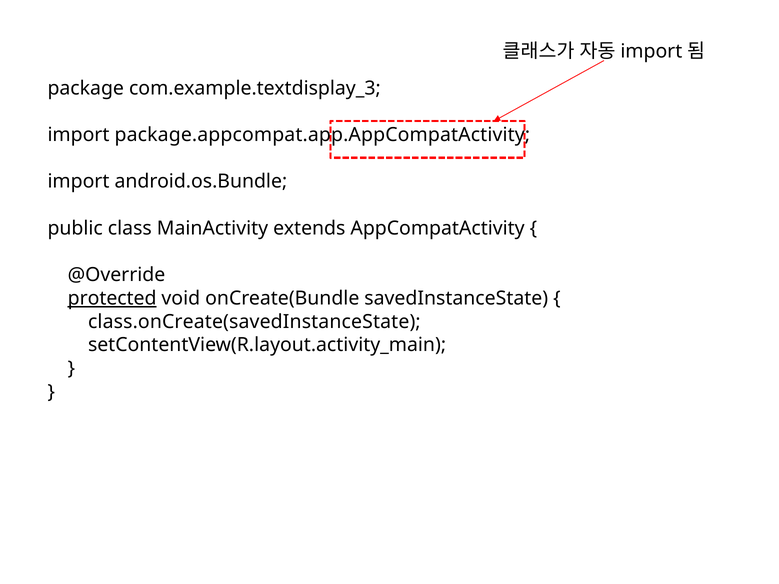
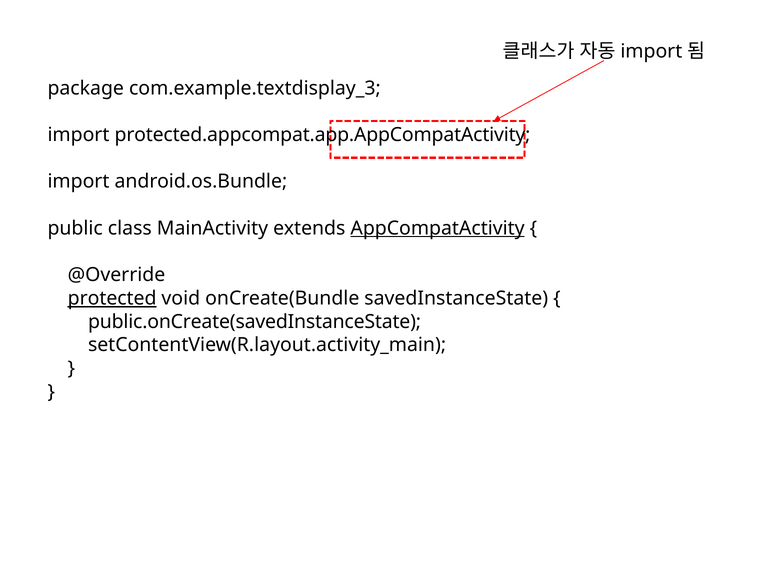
package.appcompat.app.AppCompatActivity: package.appcompat.app.AppCompatActivity -> protected.appcompat.app.AppCompatActivity
AppCompatActivity underline: none -> present
class.onCreate(savedInstanceState: class.onCreate(savedInstanceState -> public.onCreate(savedInstanceState
